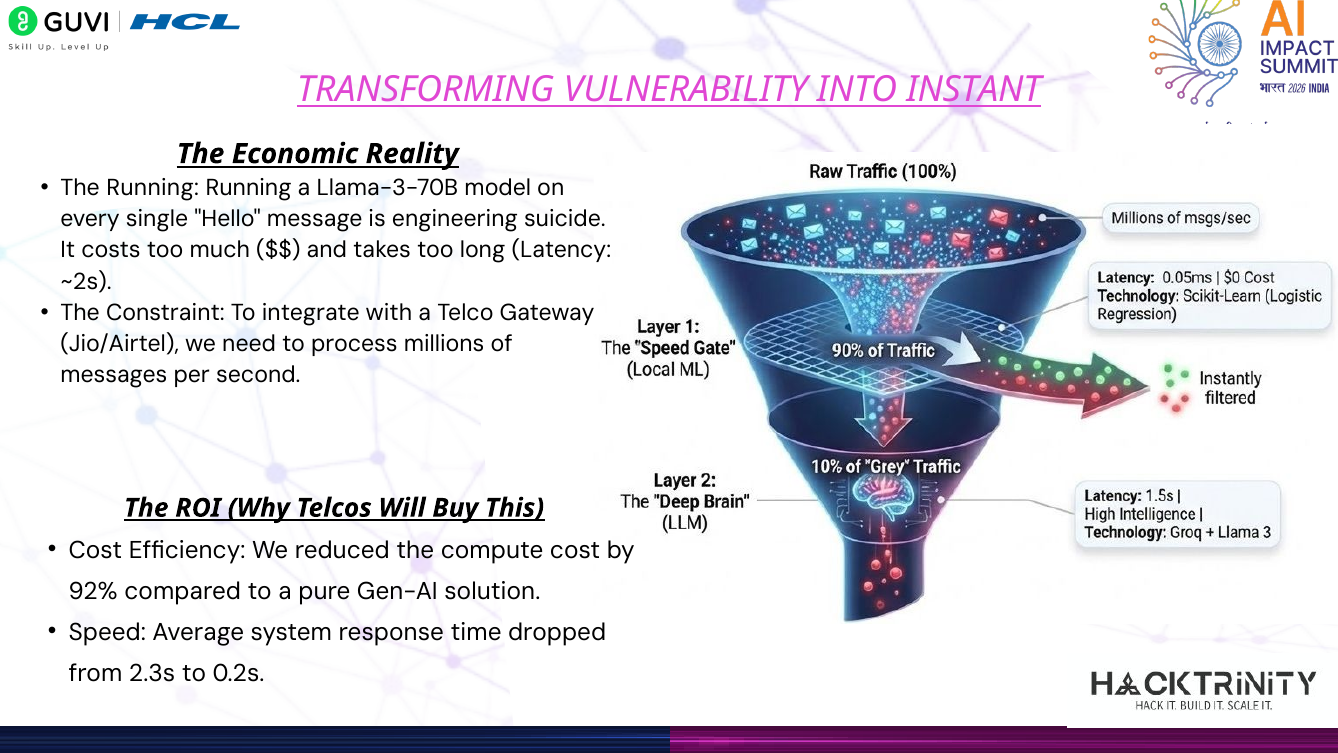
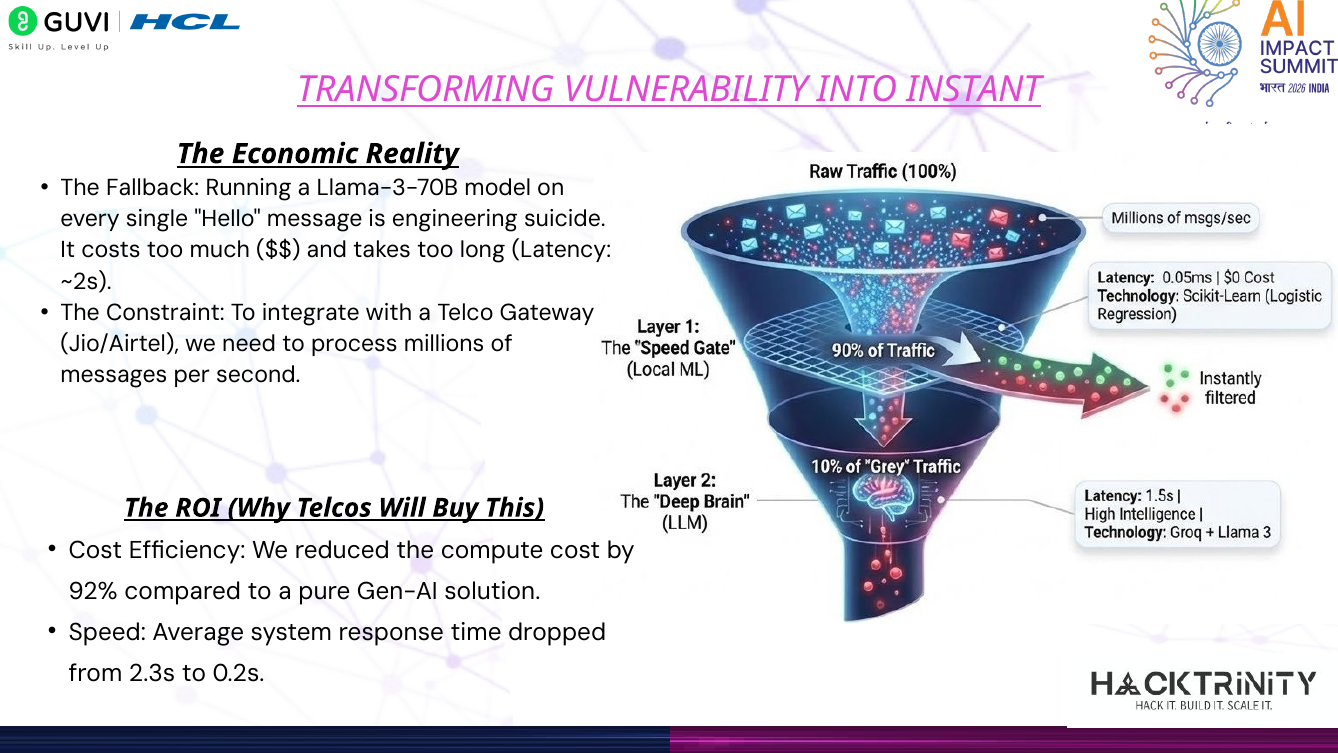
The Running: Running -> Fallback
